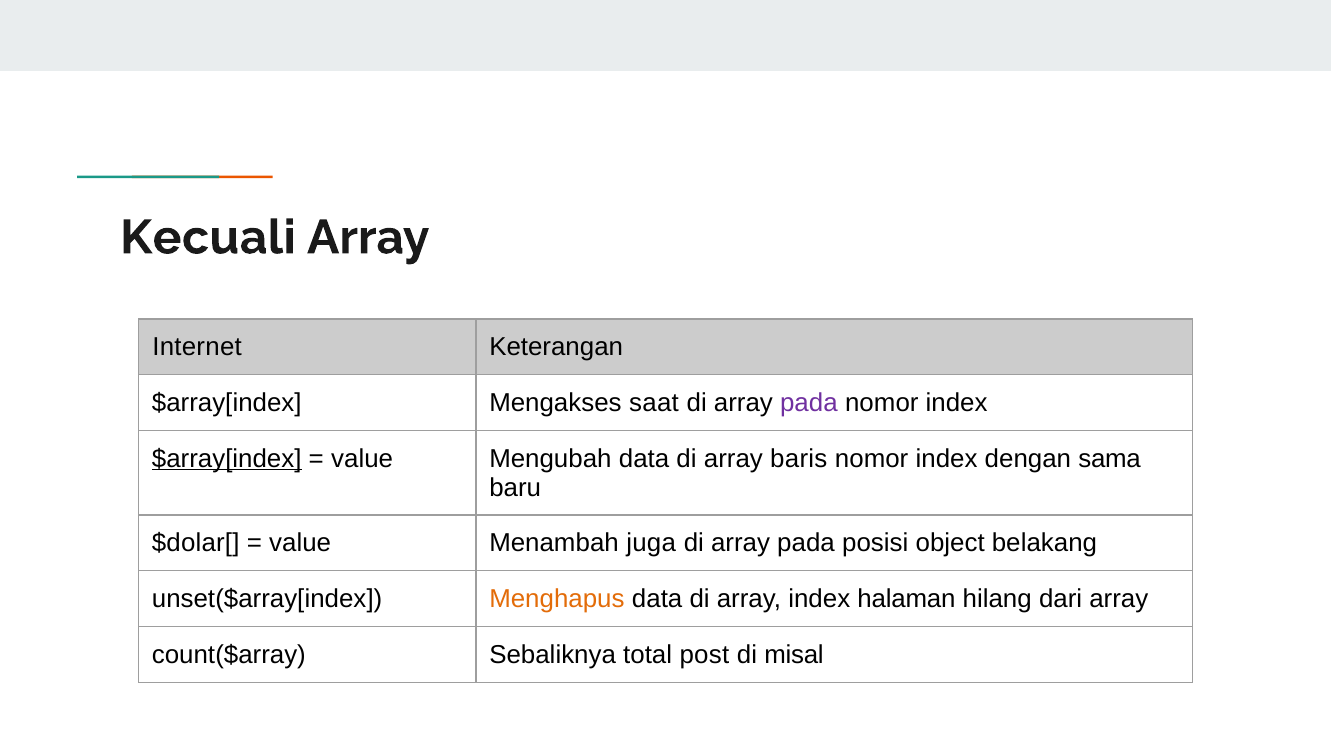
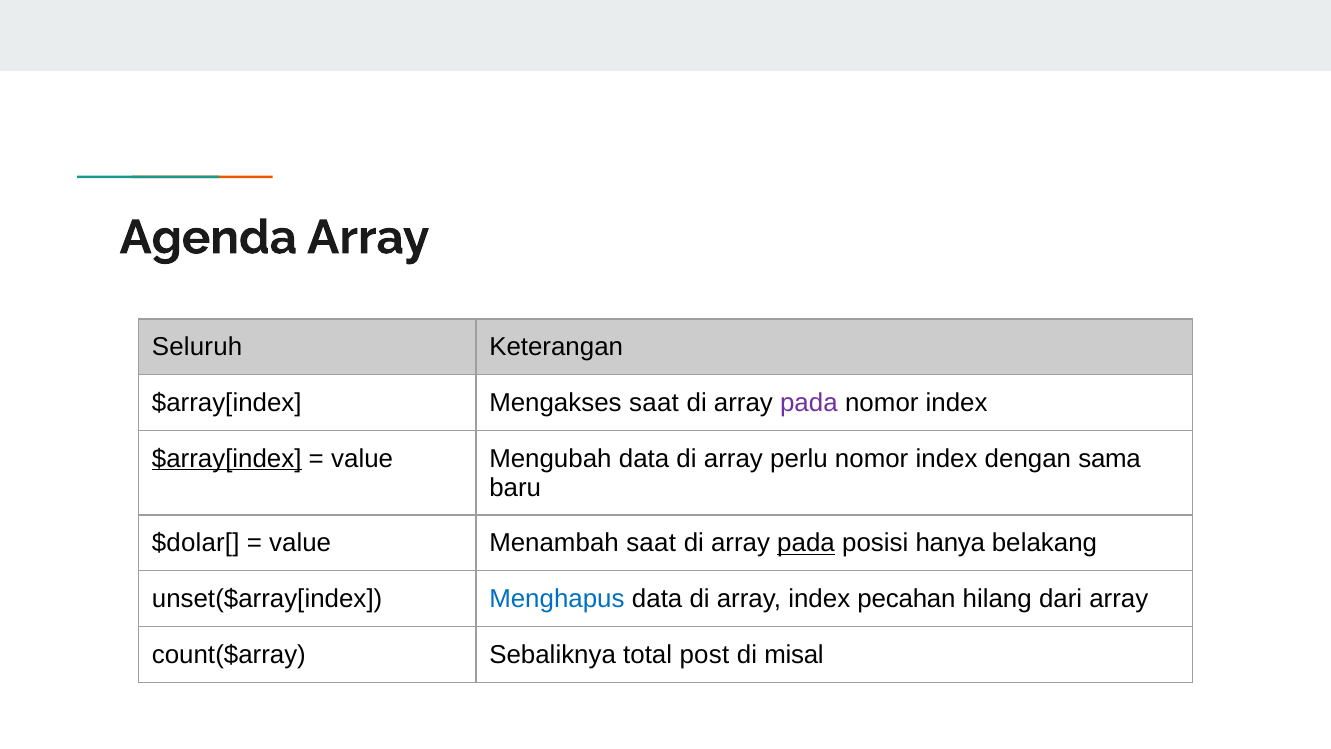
Kecuali: Kecuali -> Agenda
Internet: Internet -> Seluruh
baris: baris -> perlu
Menambah juga: juga -> saat
pada at (806, 543) underline: none -> present
object: object -> hanya
Menghapus colour: orange -> blue
halaman: halaman -> pecahan
